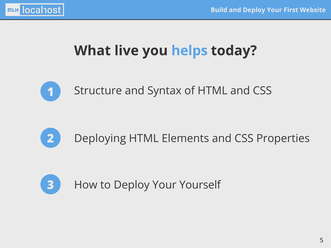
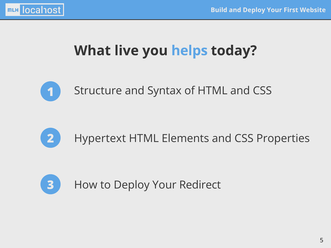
Deploying: Deploying -> Hypertext
Yourself: Yourself -> Redirect
